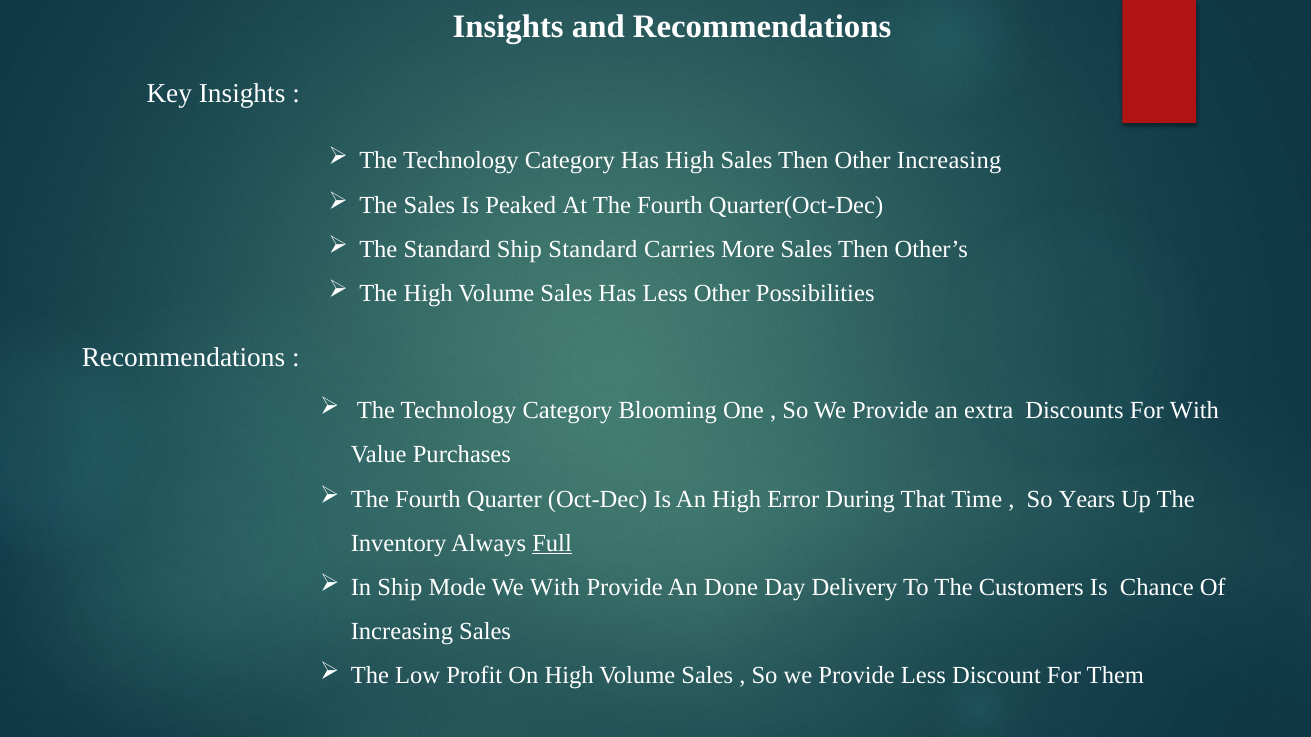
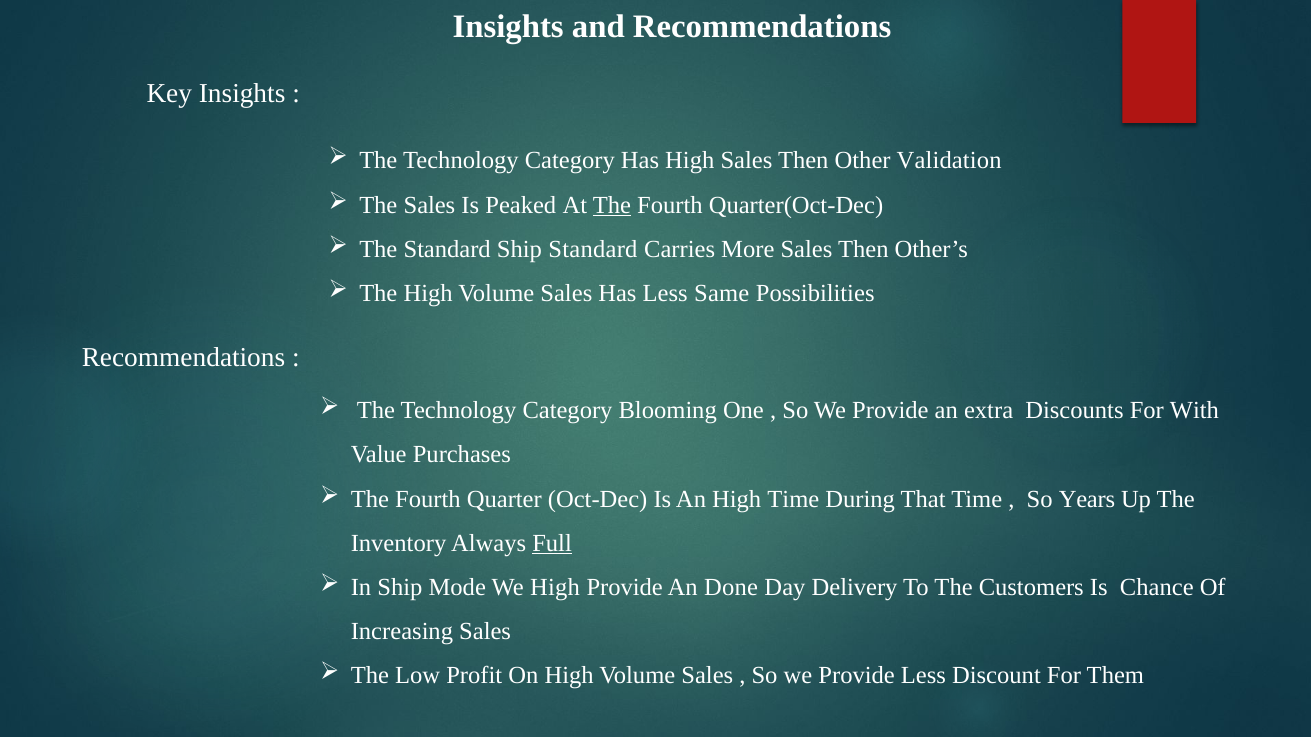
Other Increasing: Increasing -> Validation
The at (612, 205) underline: none -> present
Less Other: Other -> Same
High Error: Error -> Time
We With: With -> High
